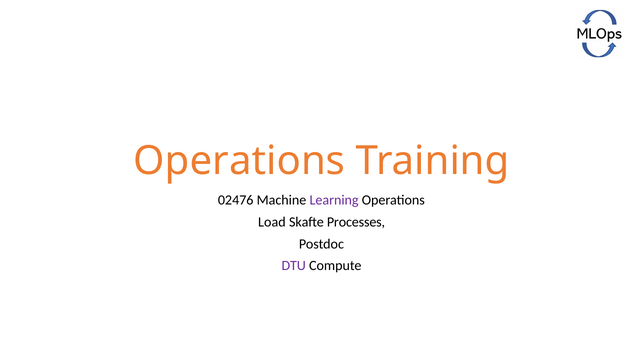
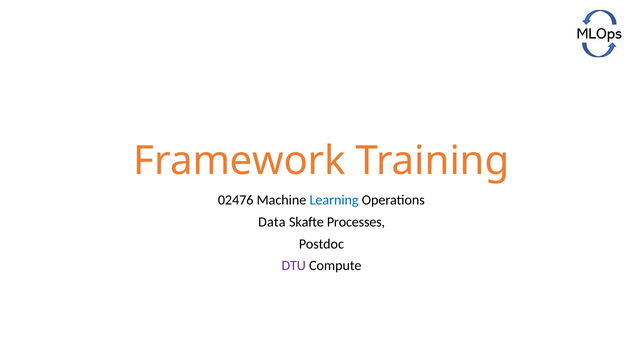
Operations at (239, 161): Operations -> Framework
Learning colour: purple -> blue
Load: Load -> Data
